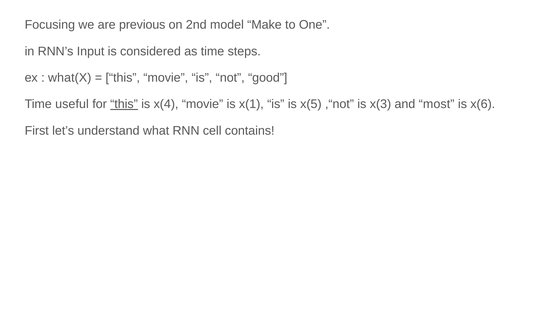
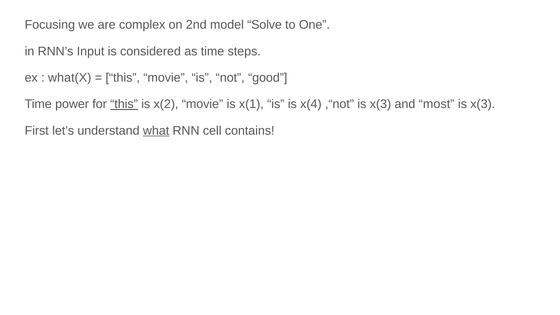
previous: previous -> complex
Make: Make -> Solve
useful: useful -> power
x(4: x(4 -> x(2
x(5: x(5 -> x(4
x(6 at (483, 104): x(6 -> x(3
what underline: none -> present
